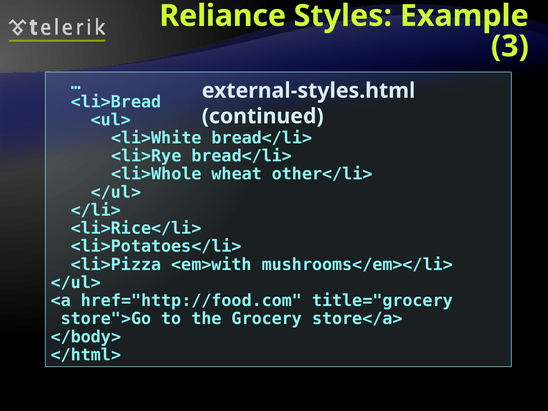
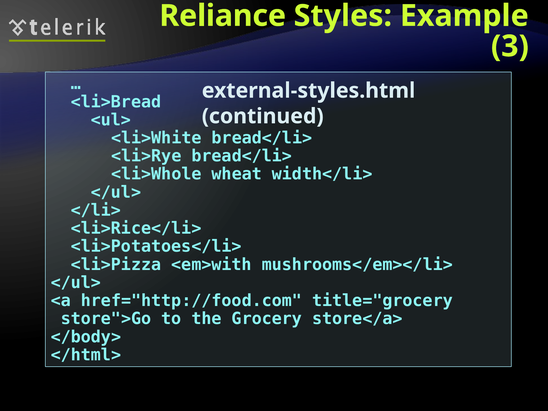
other</li>: other</li> -> width</li>
